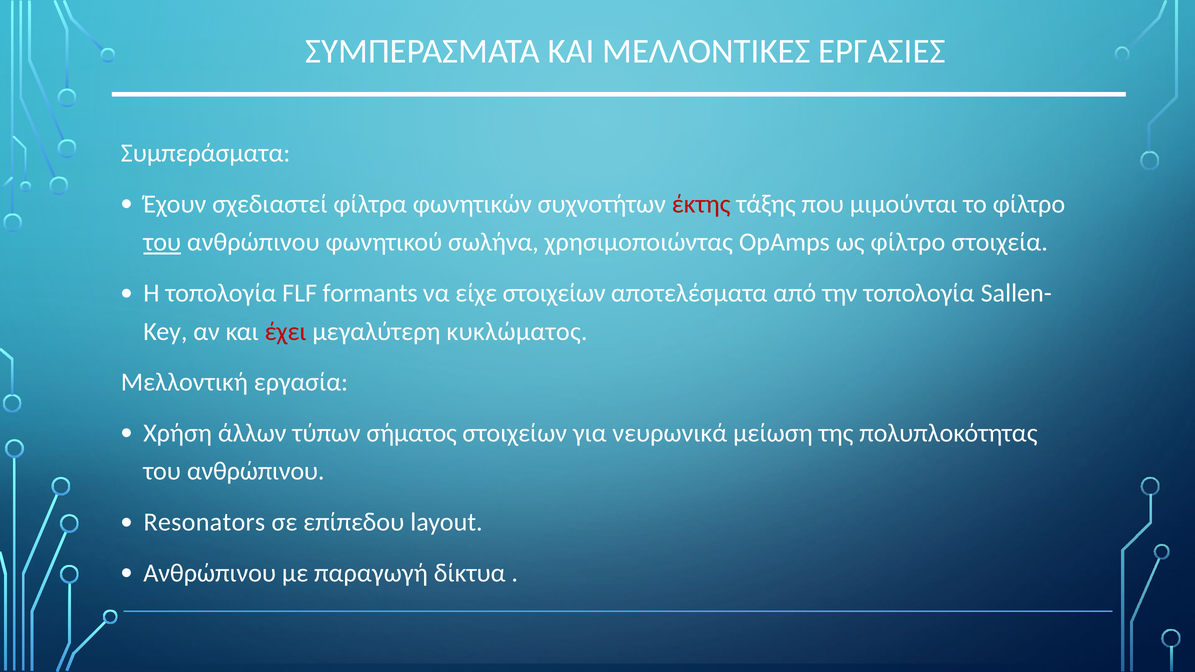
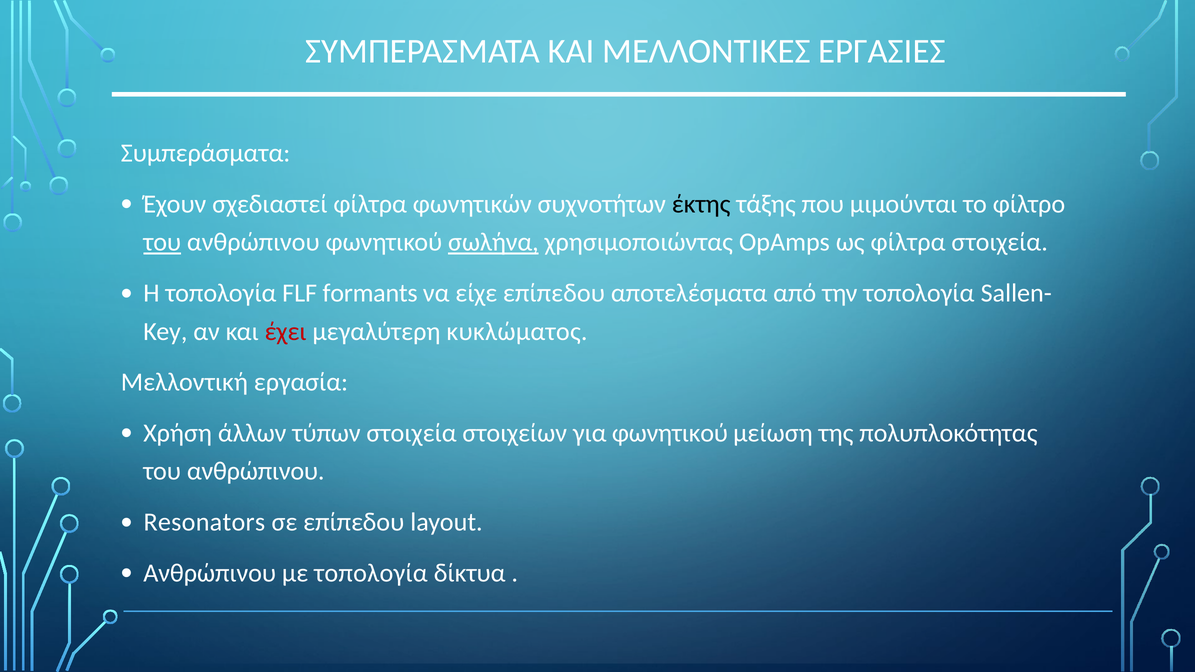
έκτης colour: red -> black
σωλήνα underline: none -> present
ως φίλτρο: φίλτρο -> φίλτρα
είχε στοιχείων: στοιχείων -> επίπεδου
τύπων σήματος: σήματος -> στοιχεία
για νευρωνικά: νευρωνικά -> φωνητικού
με παραγωγή: παραγωγή -> τοπολογία
